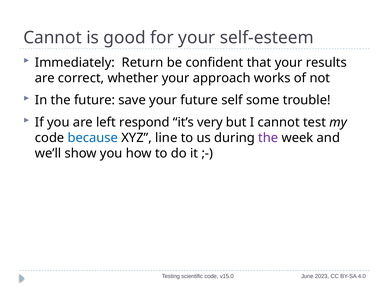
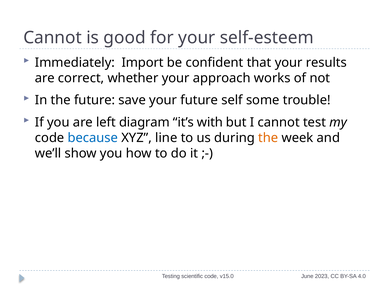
Return: Return -> Import
respond: respond -> diagram
very: very -> with
the at (268, 138) colour: purple -> orange
